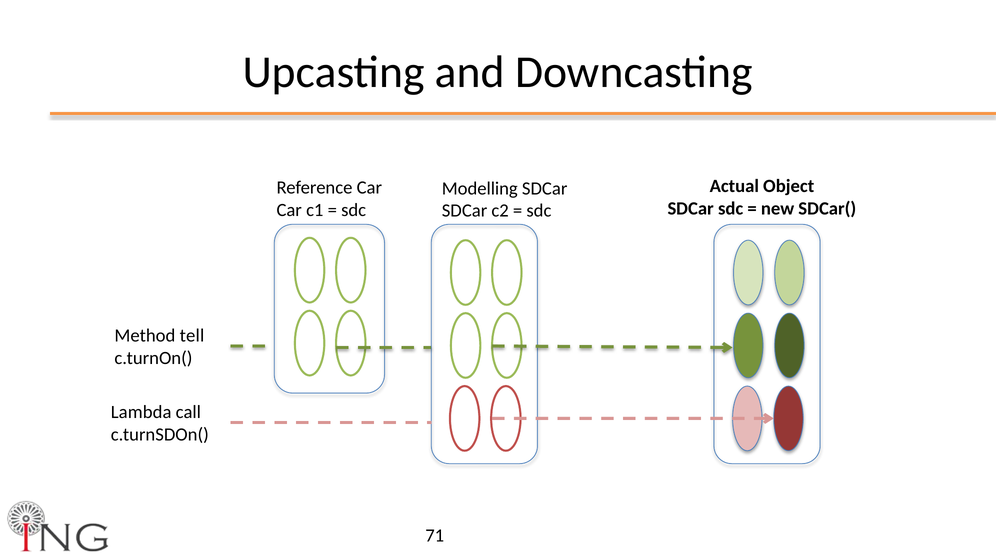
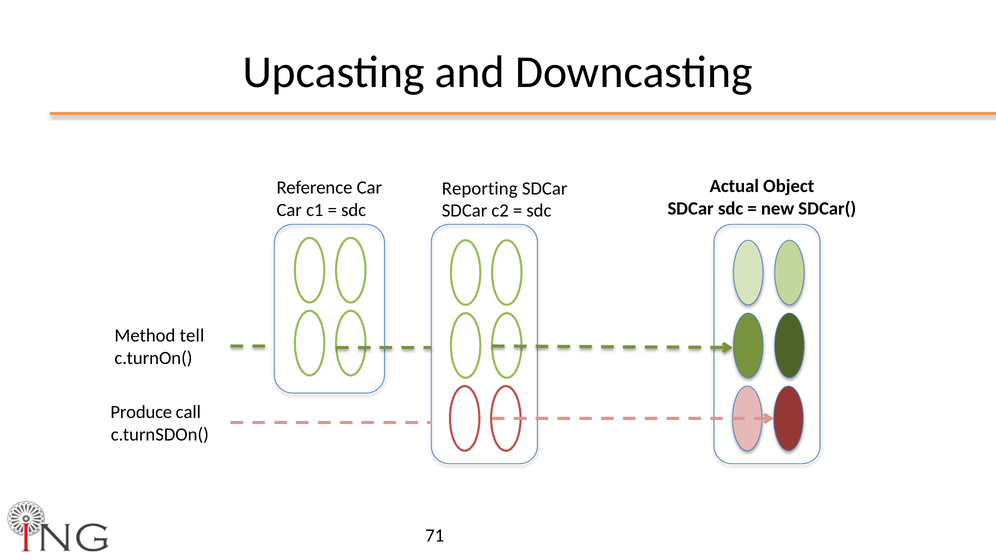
Modelling: Modelling -> Reporting
Lambda: Lambda -> Produce
